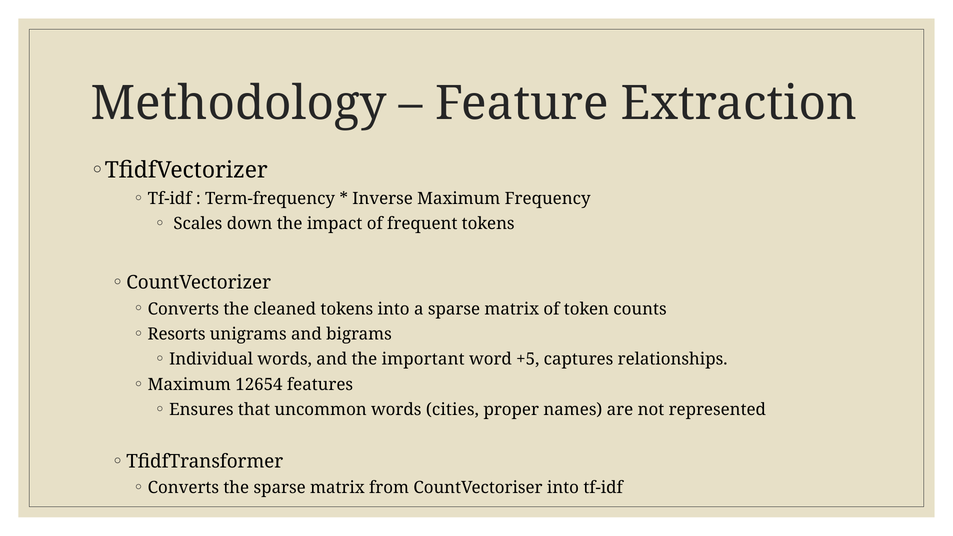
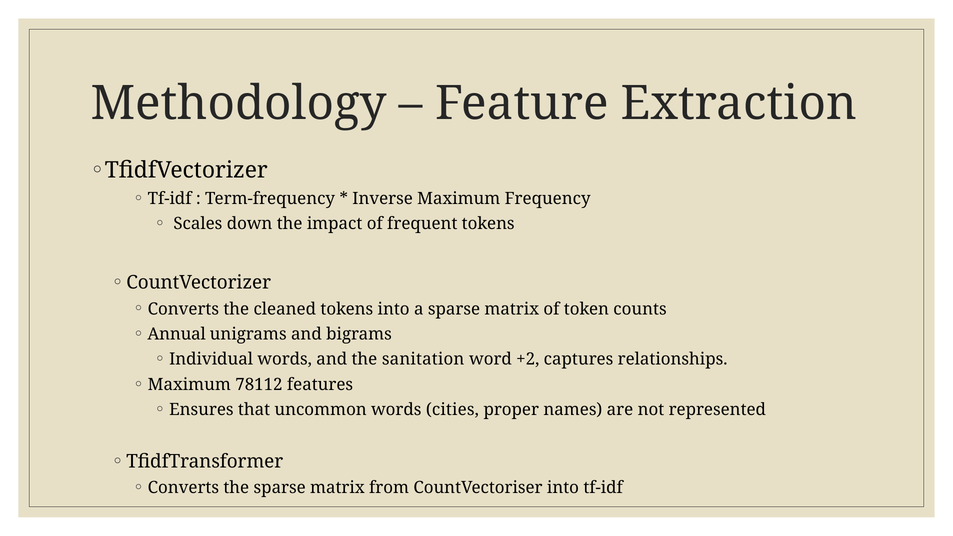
Resorts: Resorts -> Annual
important: important -> sanitation
+5: +5 -> +2
12654: 12654 -> 78112
